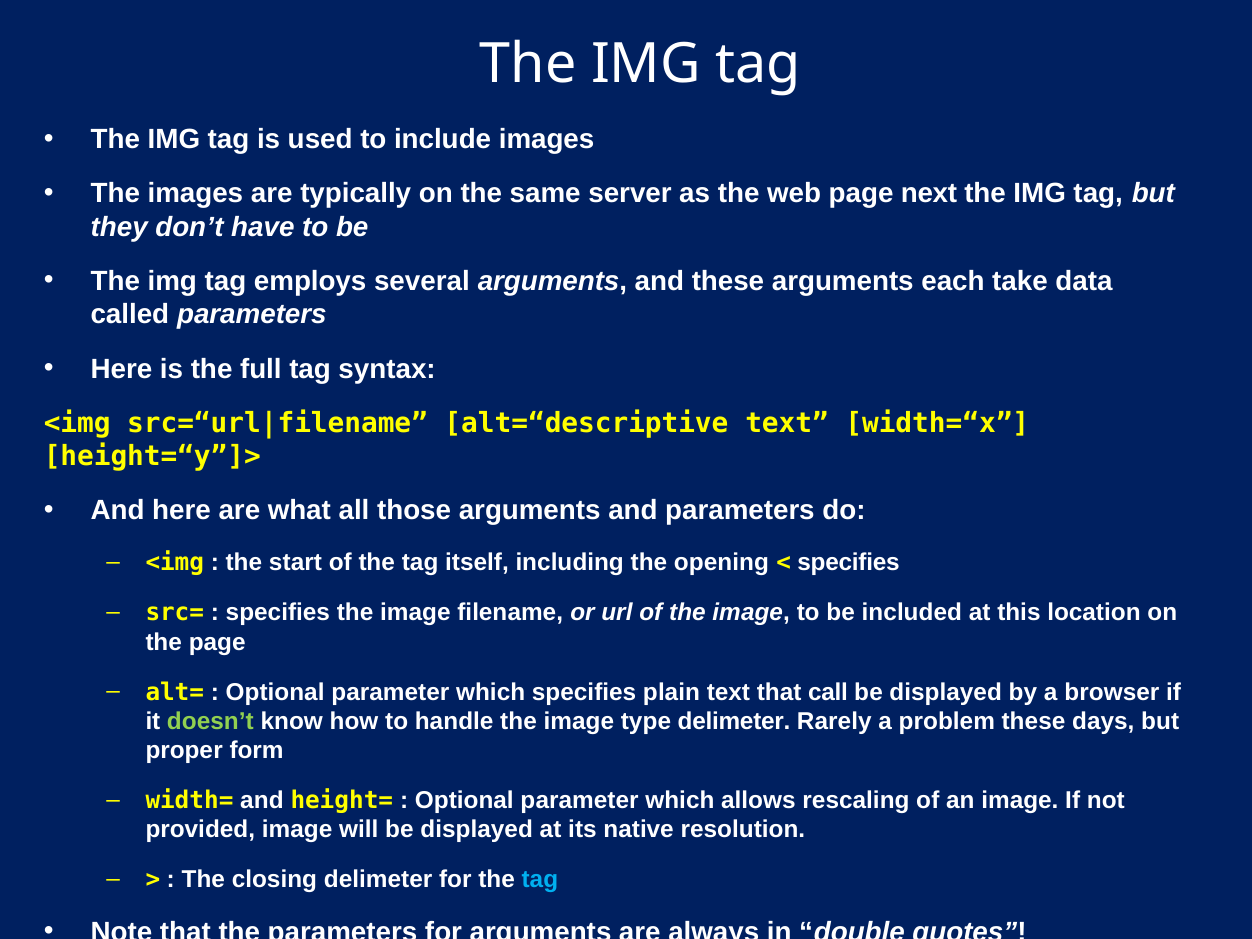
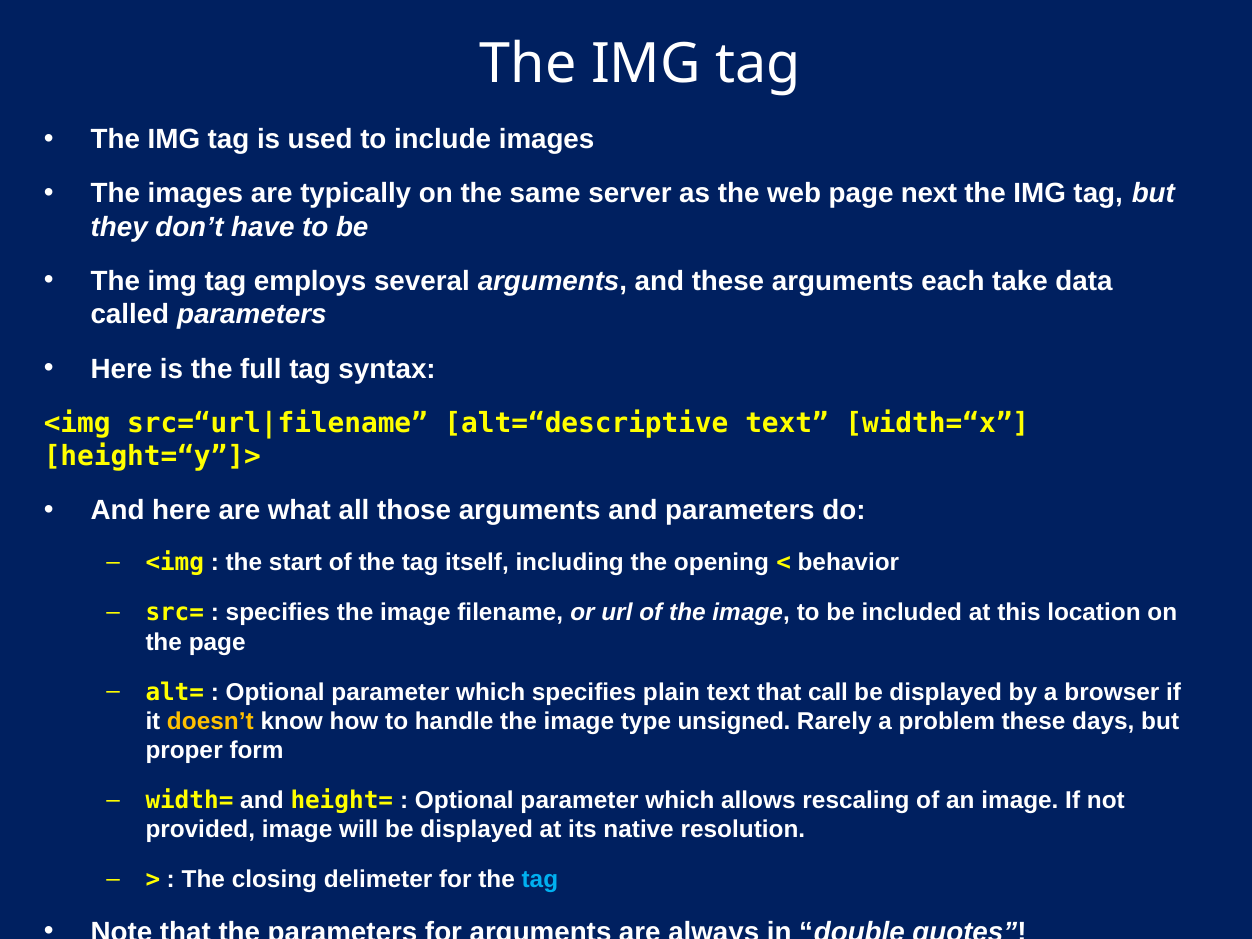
specifies at (849, 563): specifies -> behavior
doesn’t colour: light green -> yellow
type delimeter: delimeter -> unsigned
